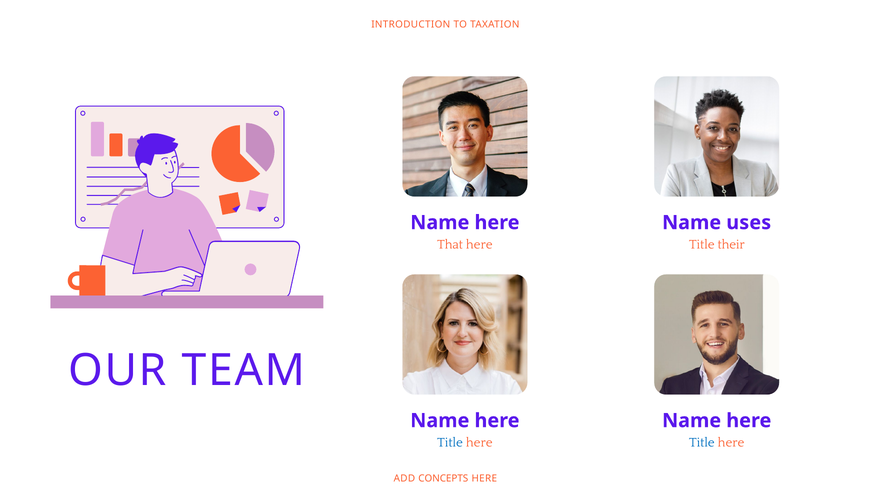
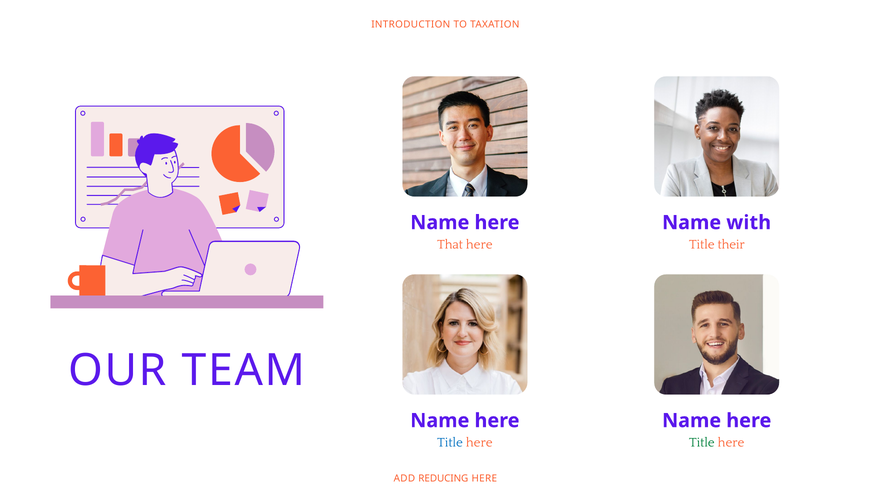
uses: uses -> with
Title at (702, 442) colour: blue -> green
CONCEPTS: CONCEPTS -> REDUCING
